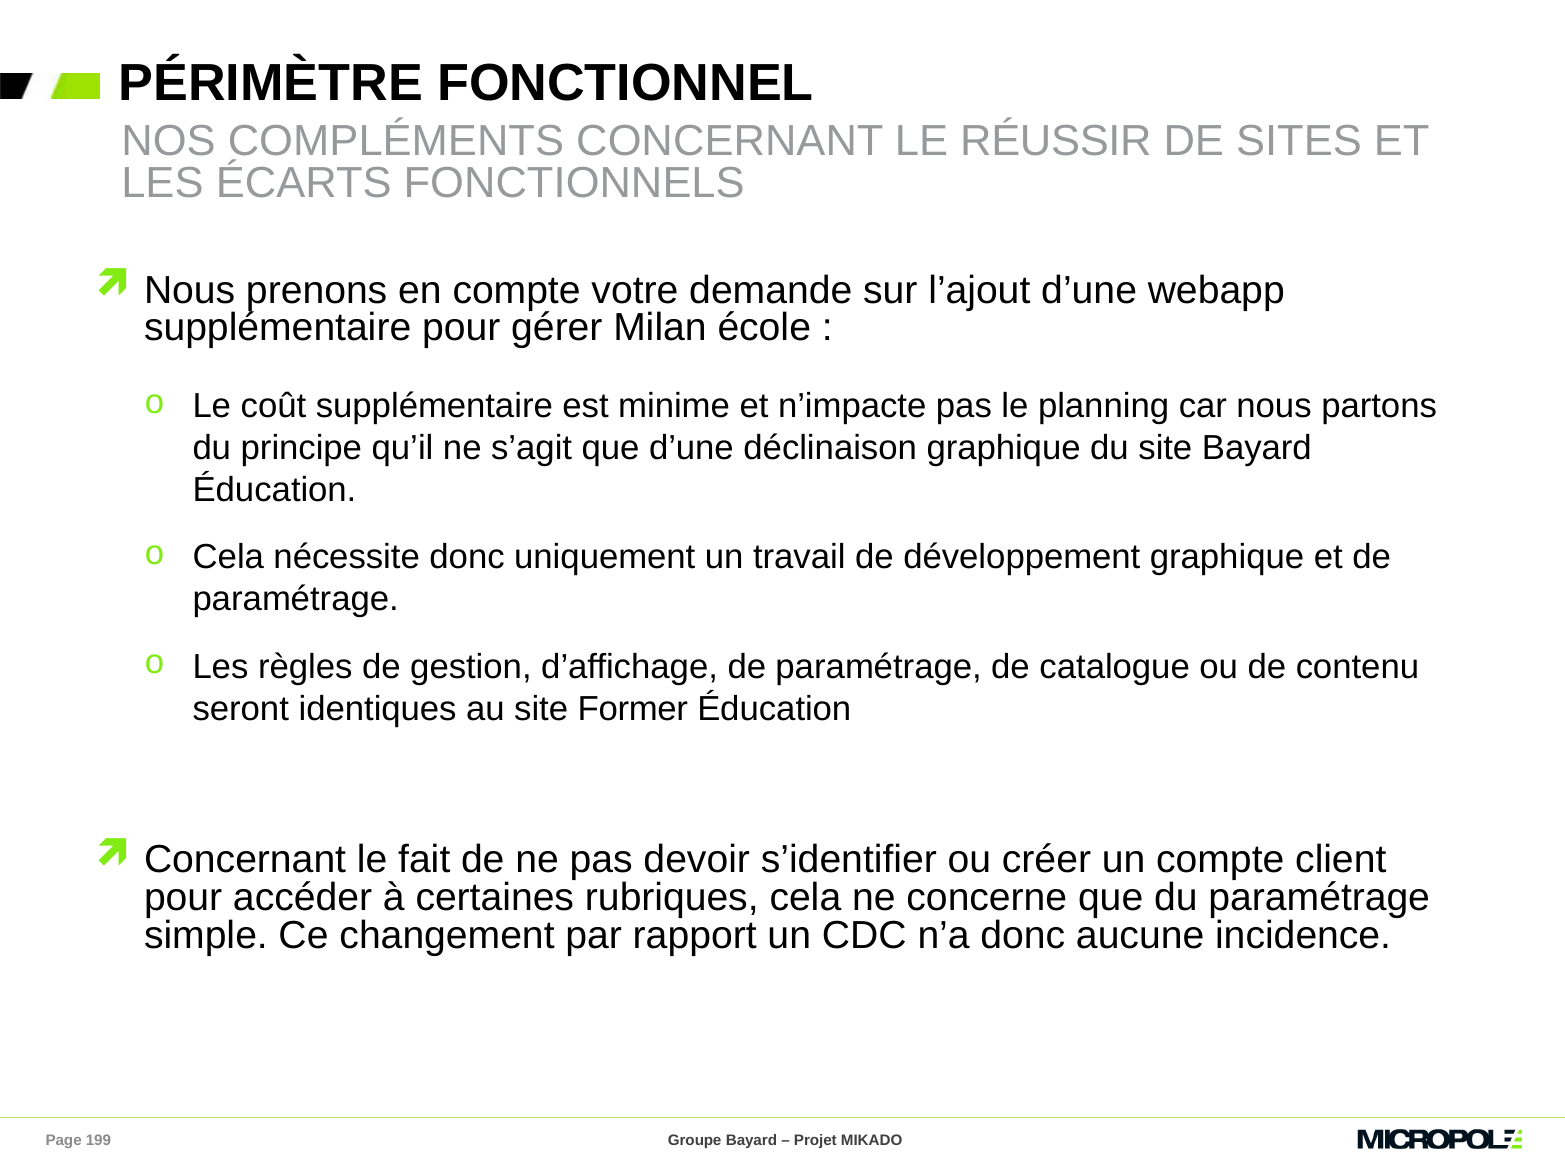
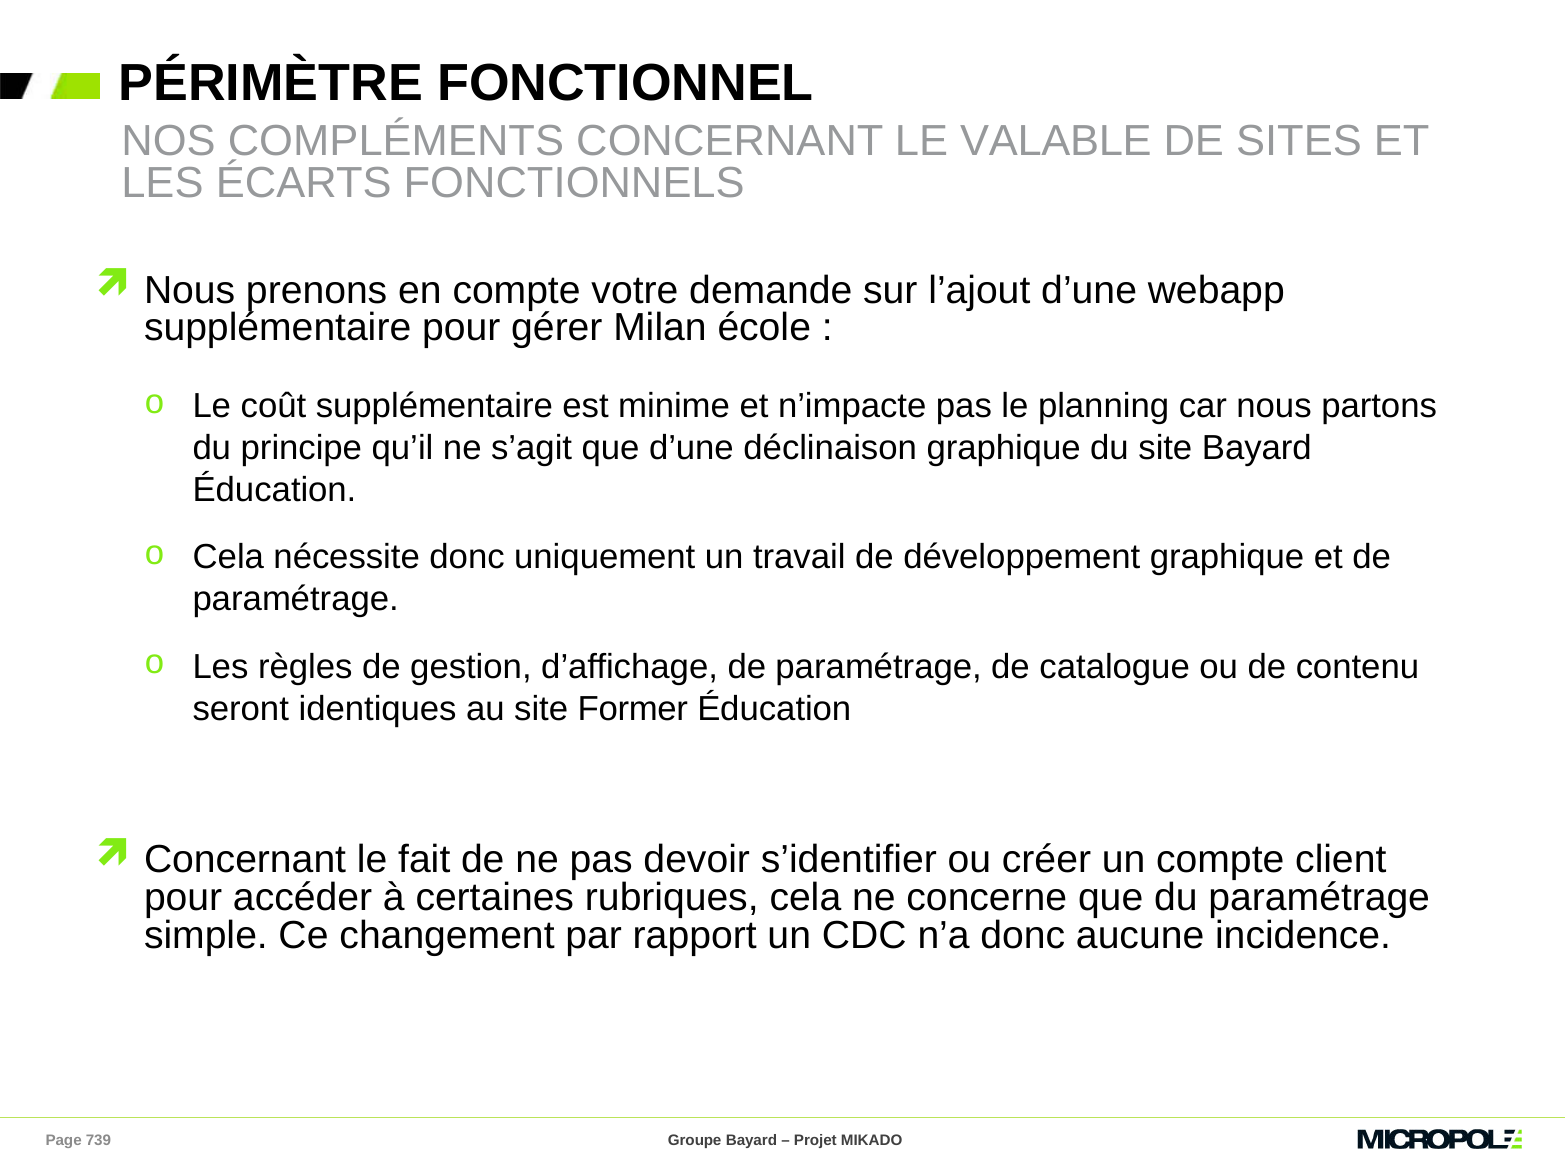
RÉUSSIR: RÉUSSIR -> VALABLE
199: 199 -> 739
